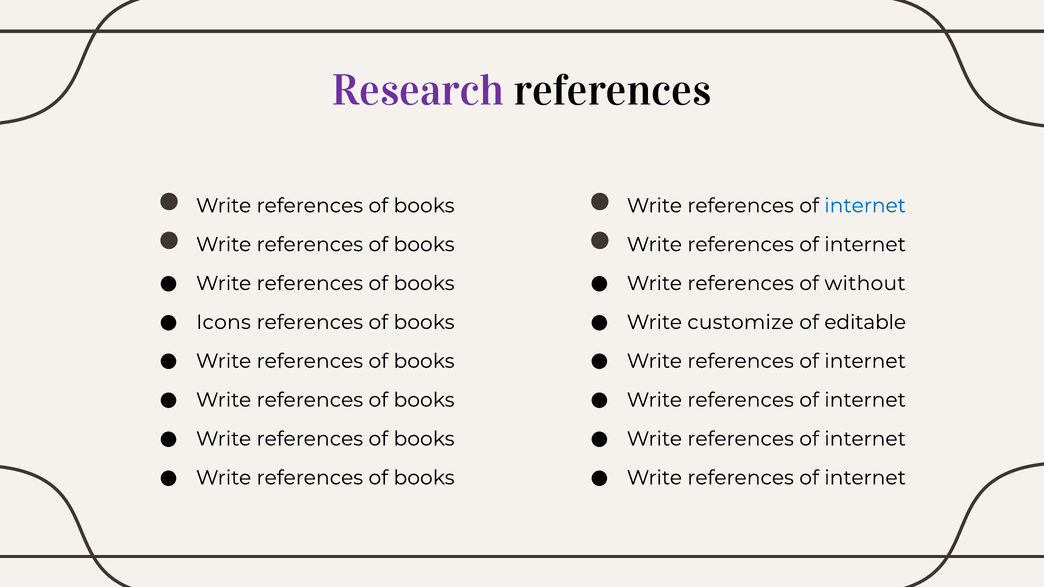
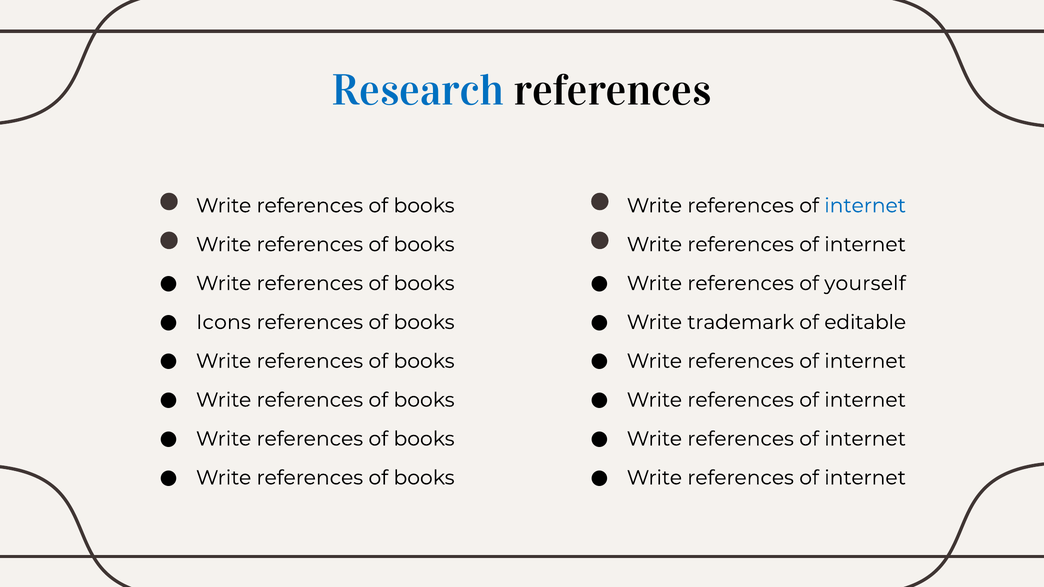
Research colour: purple -> blue
without: without -> yourself
customize: customize -> trademark
